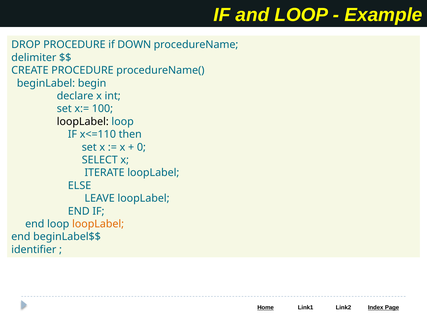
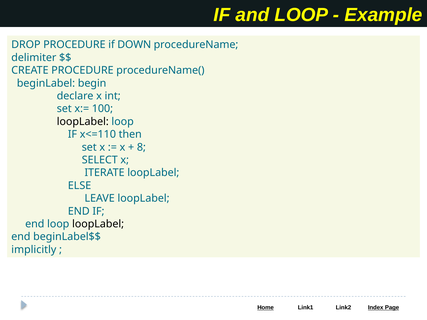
0: 0 -> 8
loopLabel at (98, 224) colour: orange -> black
identifier: identifier -> implicitly
